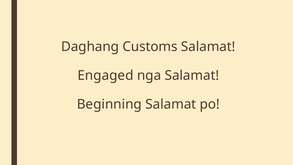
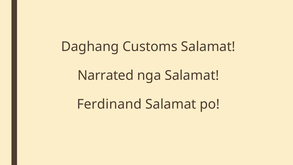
Engaged: Engaged -> Narrated
Beginning: Beginning -> Ferdinand
